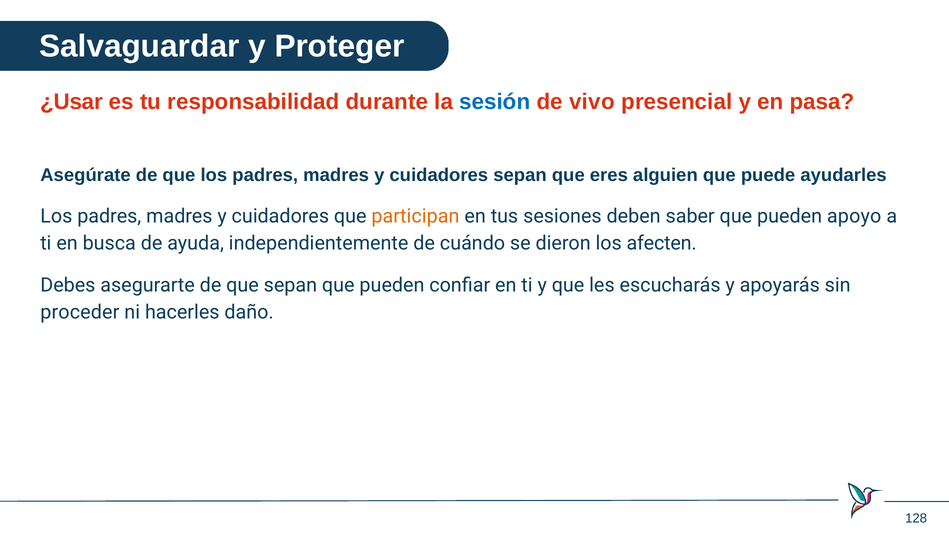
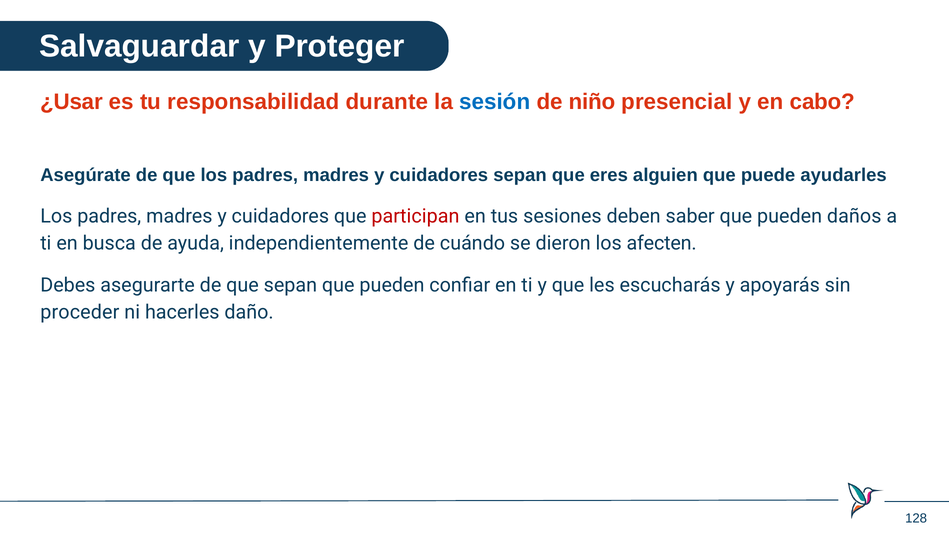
vivo: vivo -> niño
pasa: pasa -> cabo
participan colour: orange -> red
apoyo: apoyo -> daños
